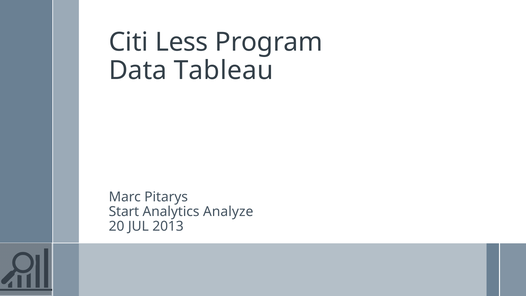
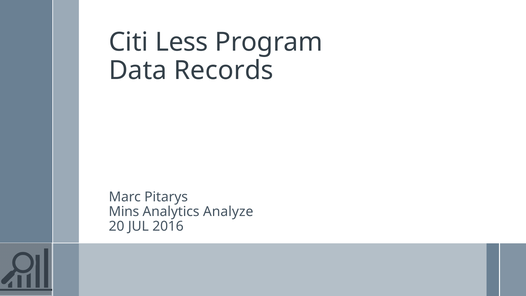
Tableau: Tableau -> Records
Start: Start -> Mins
2013: 2013 -> 2016
